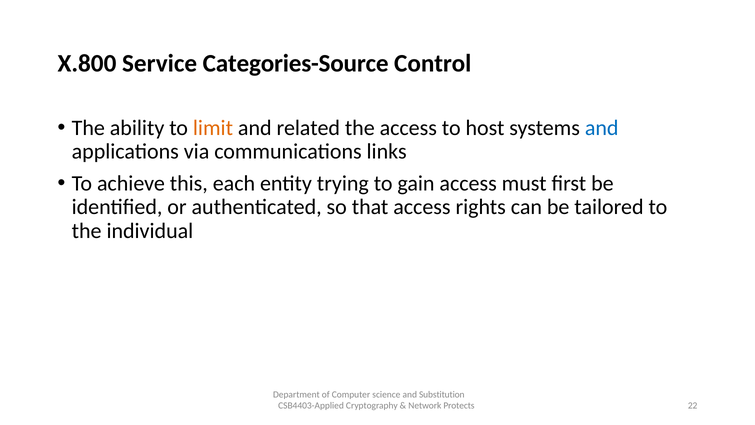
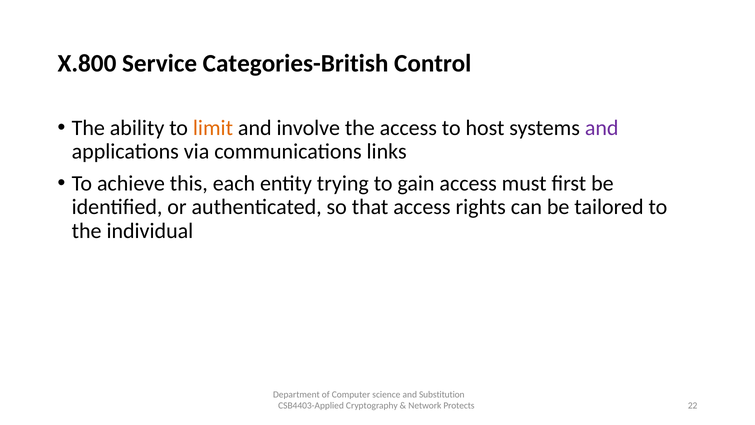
Categories-Source: Categories-Source -> Categories-British
related: related -> involve
and at (602, 128) colour: blue -> purple
